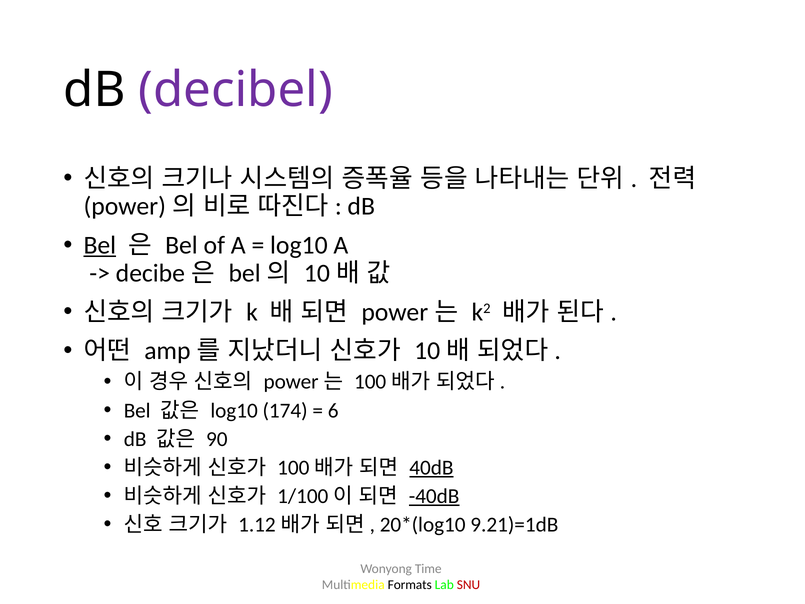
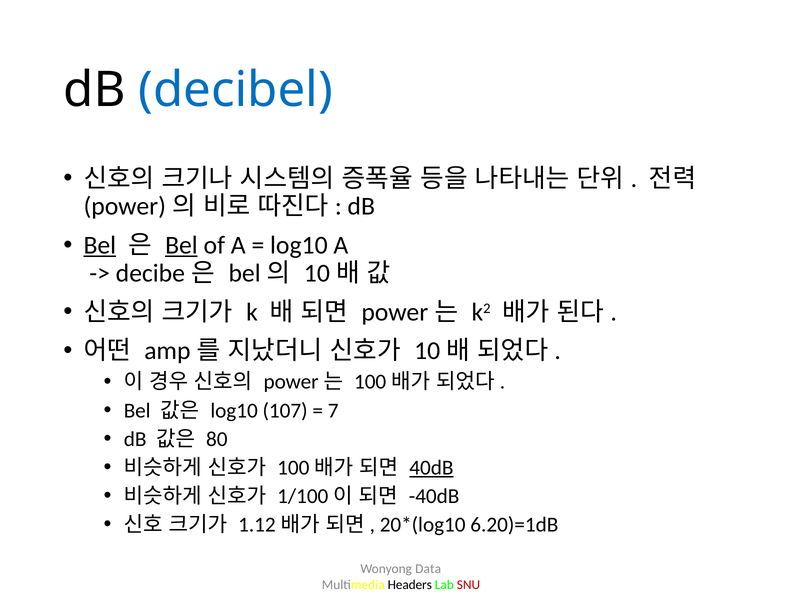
decibel colour: purple -> blue
Bel at (181, 245) underline: none -> present
174: 174 -> 107
6: 6 -> 7
90: 90 -> 80
-40dB underline: present -> none
9.21)=1dB: 9.21)=1dB -> 6.20)=1dB
Time: Time -> Data
Formats: Formats -> Headers
